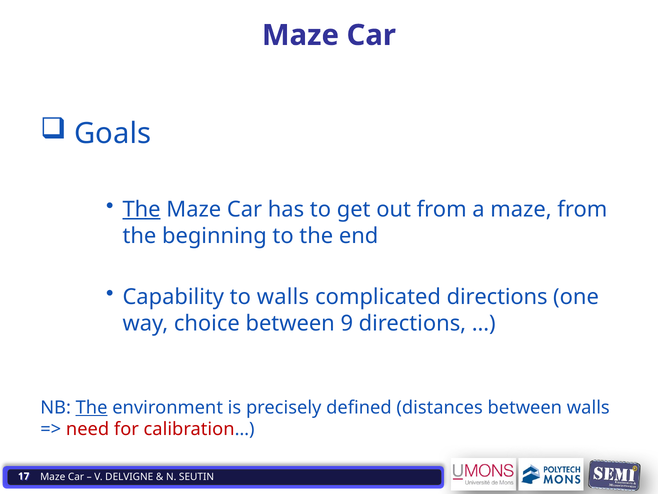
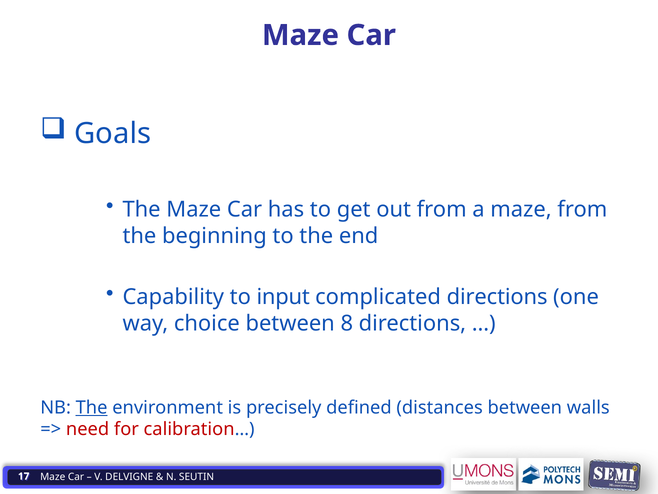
The at (142, 209) underline: present -> none
to walls: walls -> input
9: 9 -> 8
